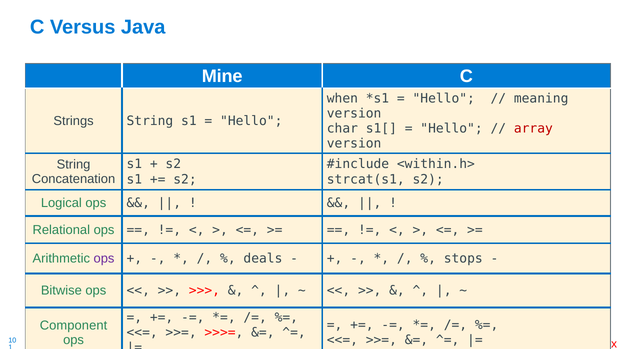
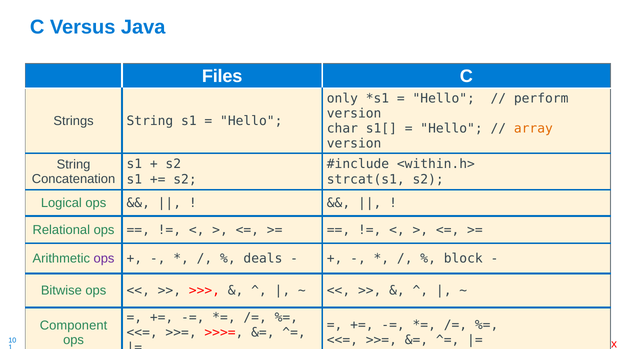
Mine: Mine -> Files
when: when -> only
meaning: meaning -> perform
array colour: red -> orange
stops: stops -> block
